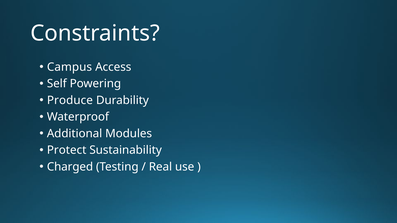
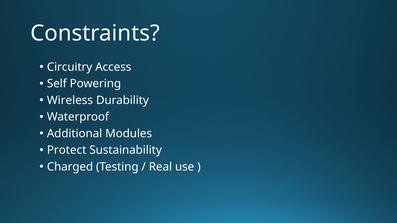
Campus: Campus -> Circuitry
Produce: Produce -> Wireless
